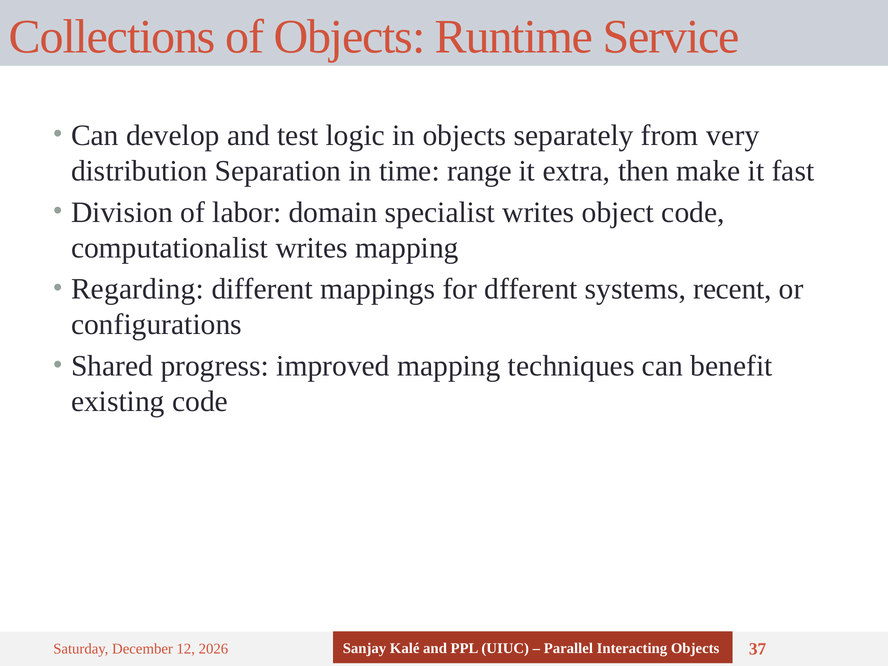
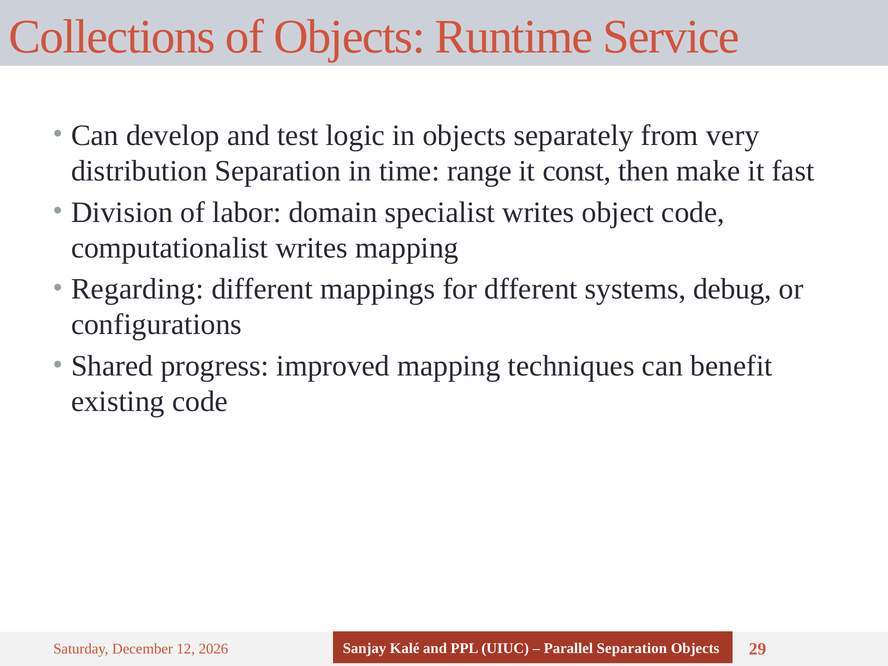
extra: extra -> const
recent: recent -> debug
Parallel Interacting: Interacting -> Separation
37: 37 -> 29
